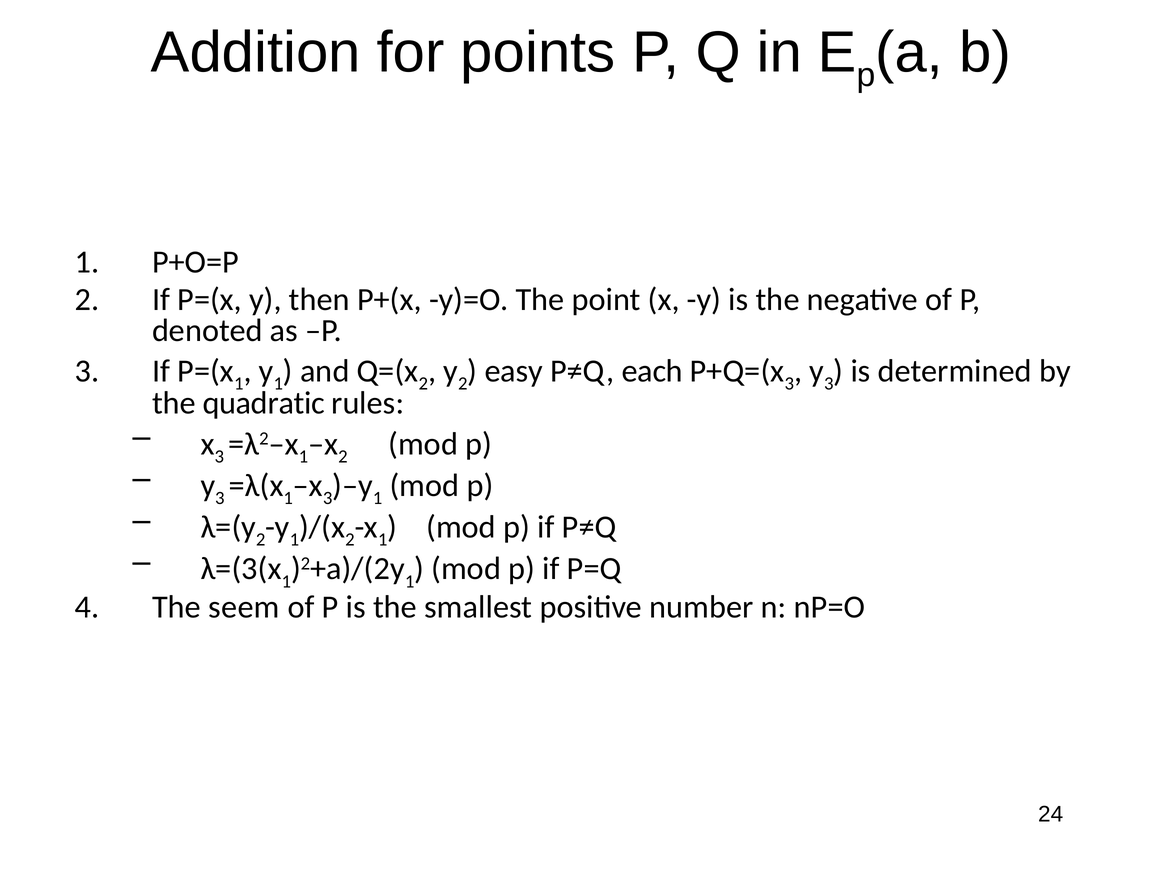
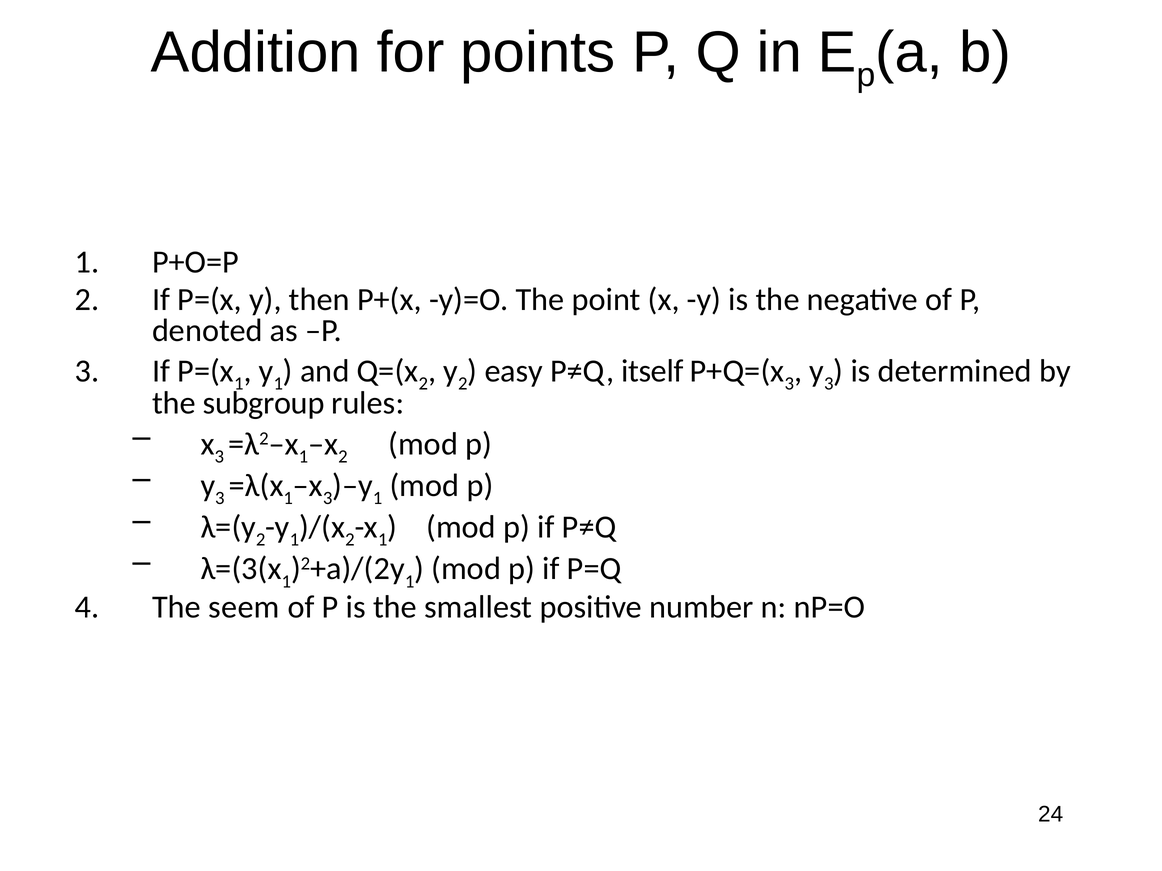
each: each -> itself
quadratic: quadratic -> subgroup
